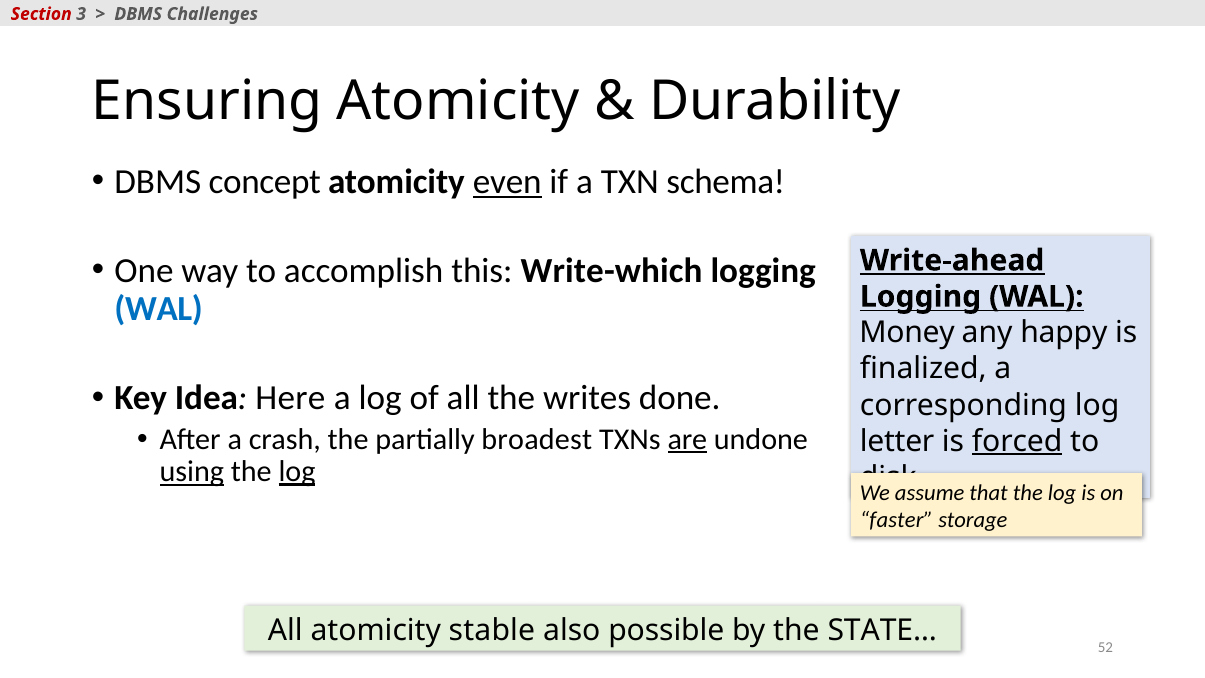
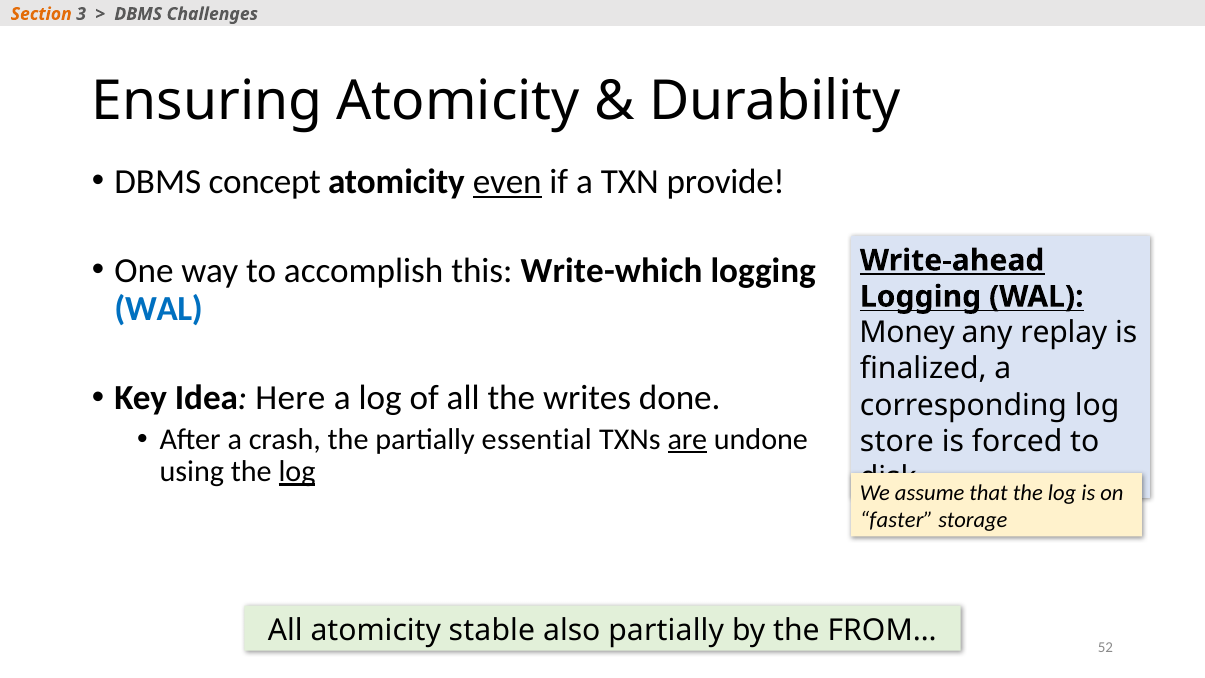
Section colour: red -> orange
schema: schema -> provide
happy: happy -> replay
broadest: broadest -> essential
letter: letter -> store
forced underline: present -> none
using underline: present -> none
also possible: possible -> partially
STATE…: STATE… -> FROM…
